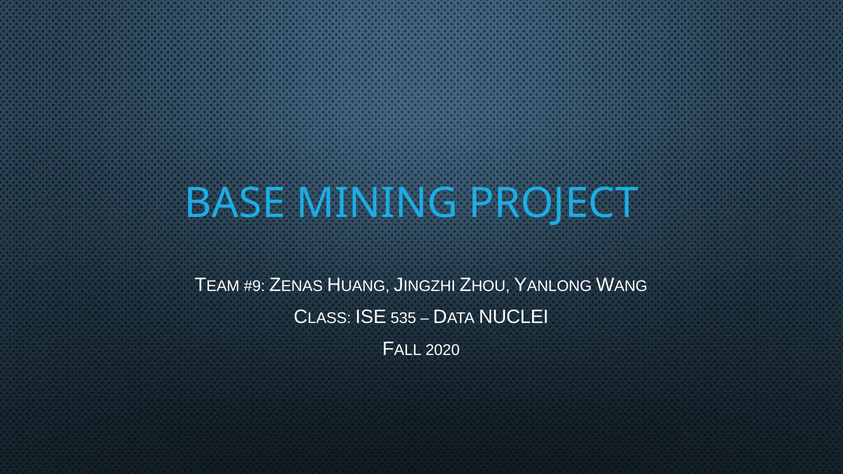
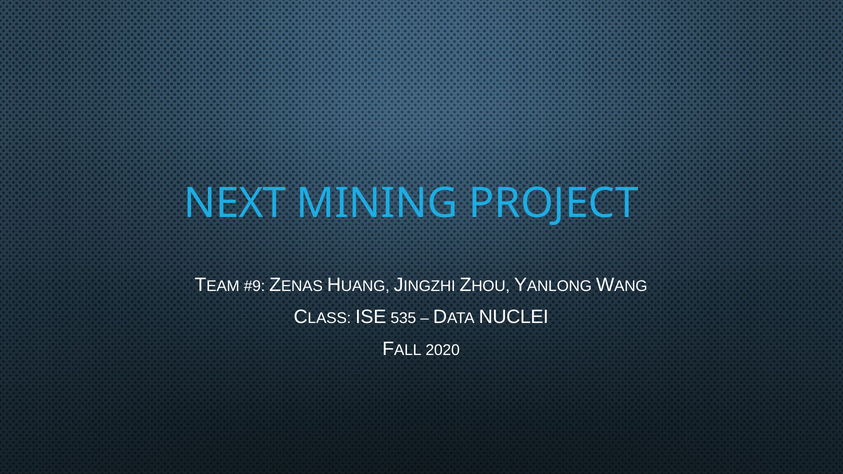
BASE: BASE -> NEXT
